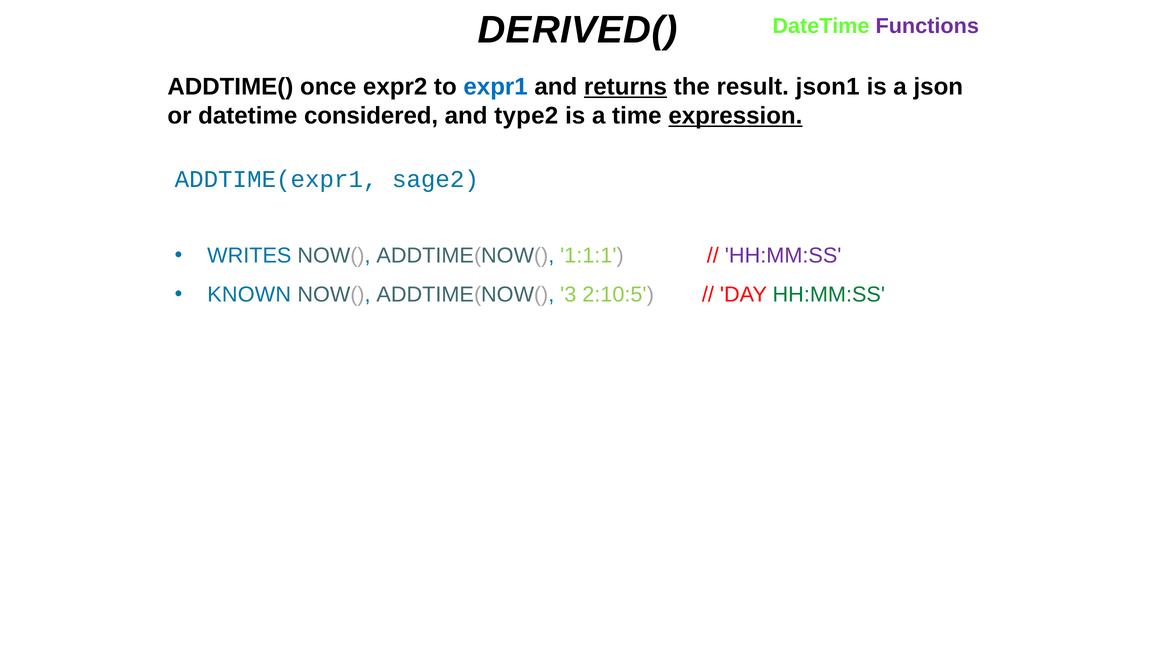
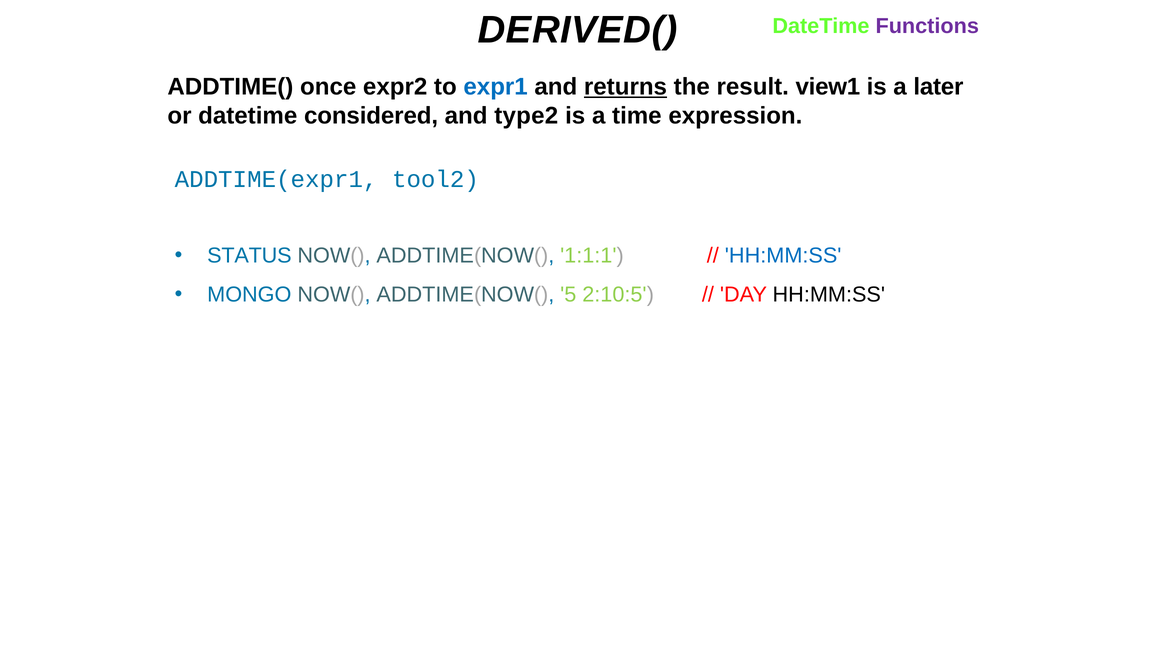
json1: json1 -> view1
json: json -> later
expression underline: present -> none
sage2: sage2 -> tool2
WRITES: WRITES -> STATUS
HH:MM:SS at (783, 256) colour: purple -> blue
KNOWN: KNOWN -> MONGO
3: 3 -> 5
HH:MM:SS at (829, 295) colour: green -> black
